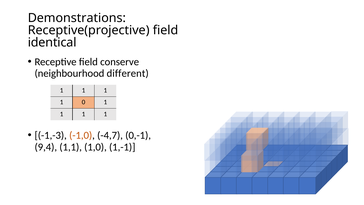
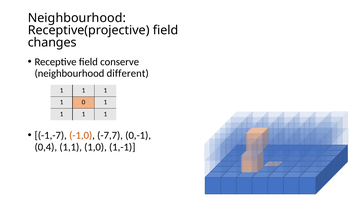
Demonstrations at (77, 18): Demonstrations -> Neighbourhood
identical: identical -> changes
-1,-3: -1,-3 -> -1,-7
-4,7: -4,7 -> -7,7
9,4: 9,4 -> 0,4
